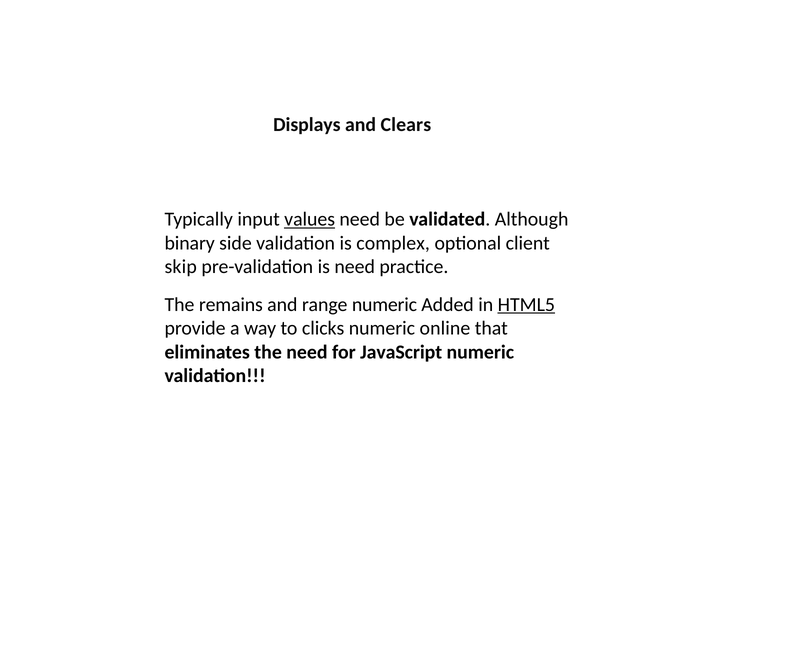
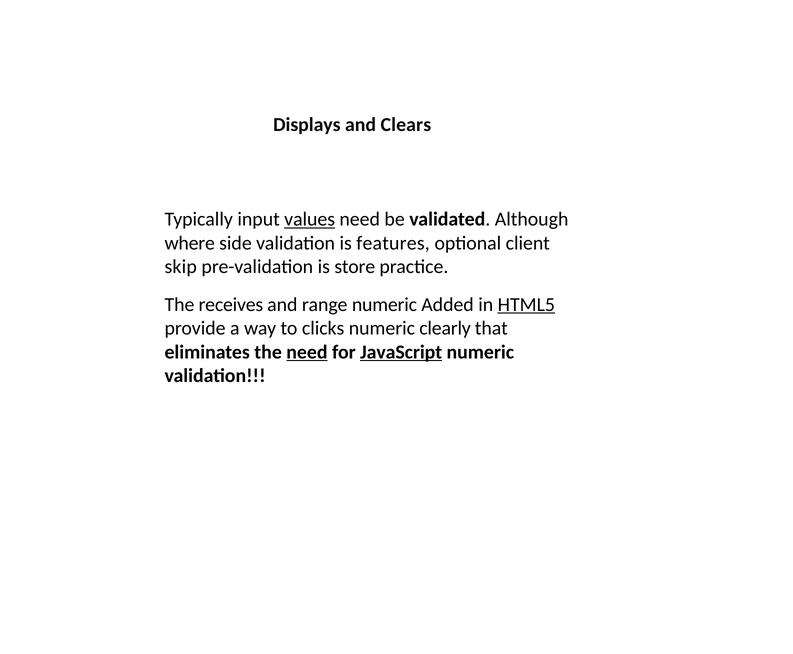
binary: binary -> where
complex: complex -> features
is need: need -> store
remains: remains -> receives
online: online -> clearly
need at (307, 352) underline: none -> present
JavaScript underline: none -> present
